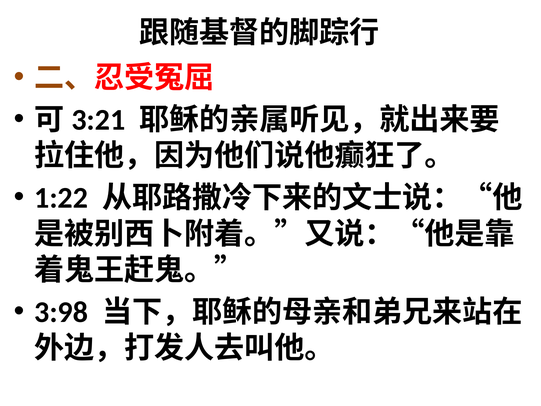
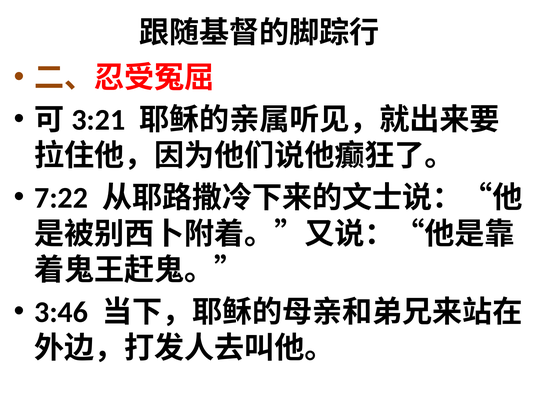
1:22: 1:22 -> 7:22
3:98: 3:98 -> 3:46
